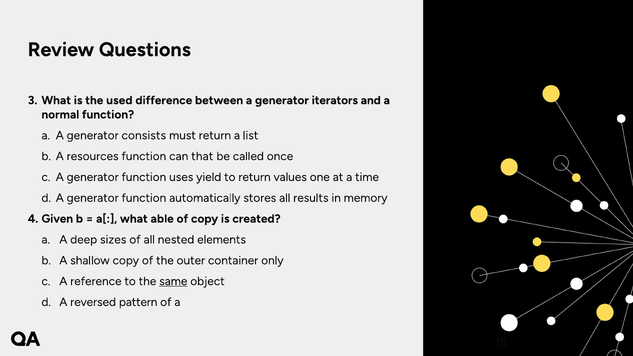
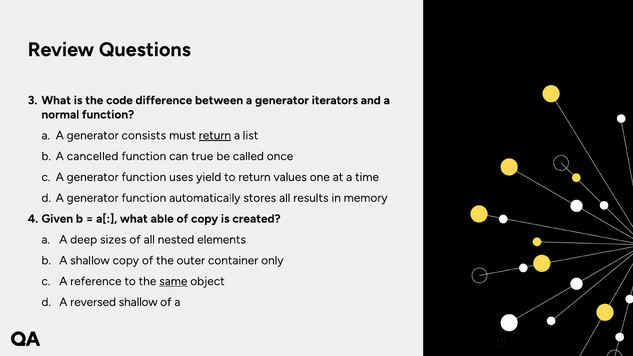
used: used -> code
return at (215, 135) underline: none -> present
resources: resources -> cancelled
that: that -> true
reversed pattern: pattern -> shallow
